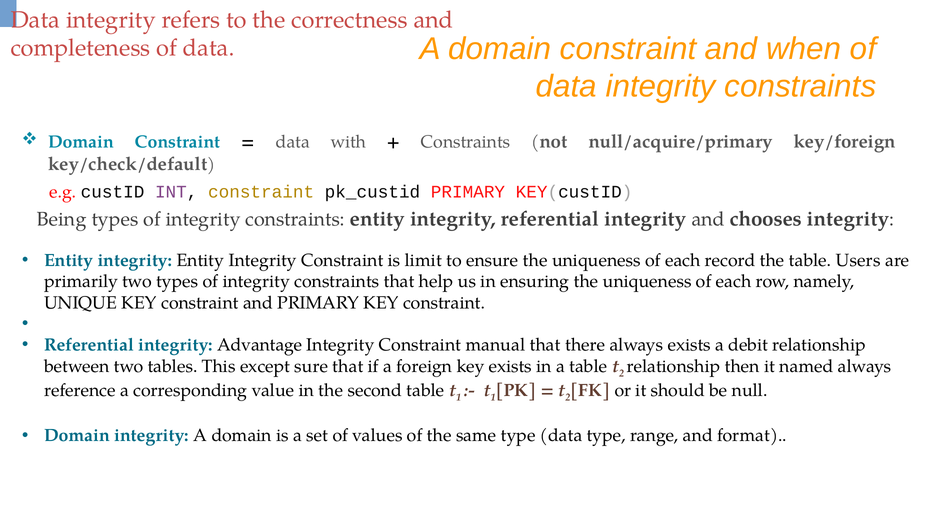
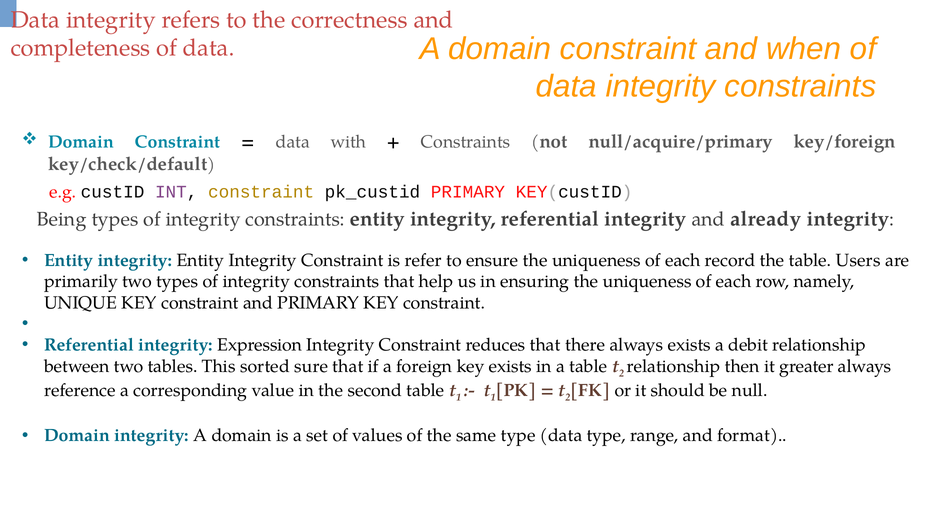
chooses: chooses -> already
limit: limit -> refer
Advantage: Advantage -> Expression
manual: manual -> reduces
except: except -> sorted
named: named -> greater
